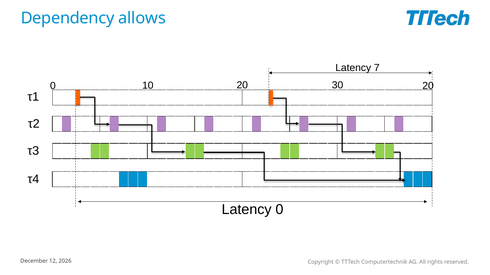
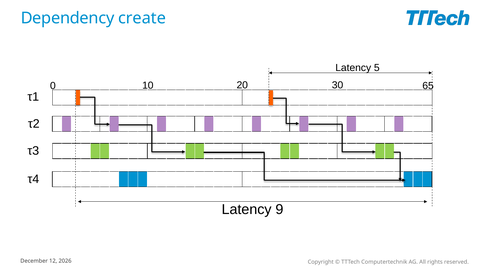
allows: allows -> create
7: 7 -> 5
30 20: 20 -> 65
Latency 0: 0 -> 9
